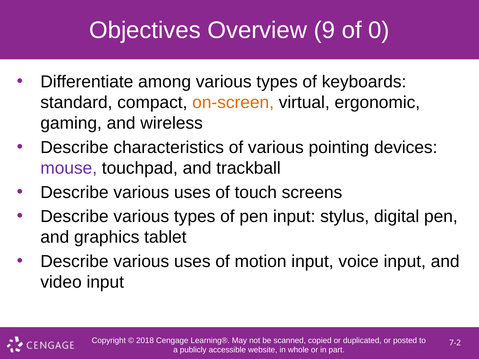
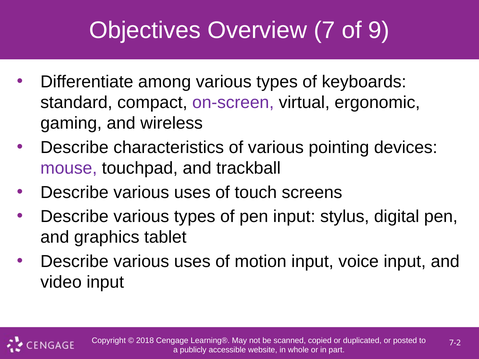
9: 9 -> 7
0: 0 -> 9
on-screen colour: orange -> purple
